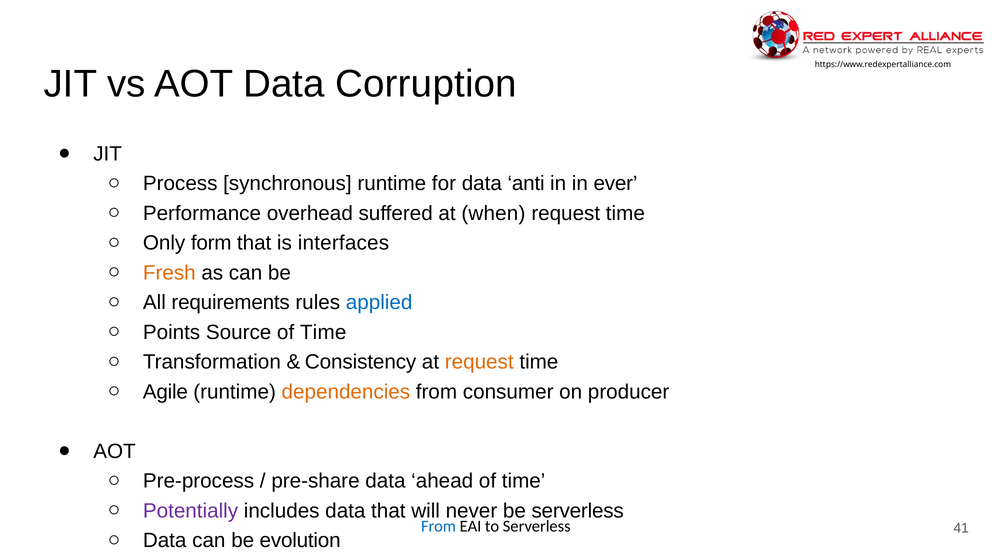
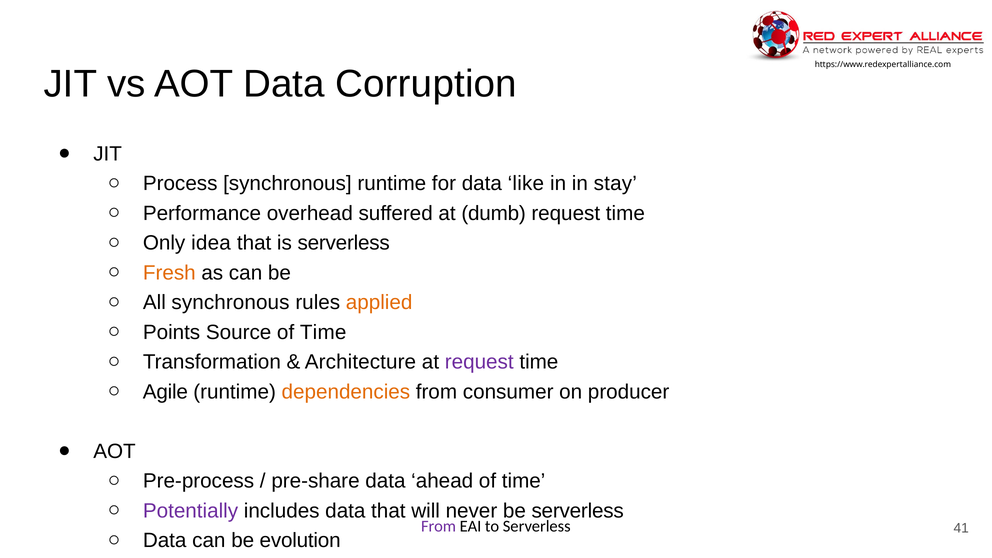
anti: anti -> like
ever: ever -> stay
when: when -> dumb
form: form -> idea
is interfaces: interfaces -> serverless
All requirements: requirements -> synchronous
applied colour: blue -> orange
Consistency: Consistency -> Architecture
request at (479, 362) colour: orange -> purple
From at (439, 526) colour: blue -> purple
